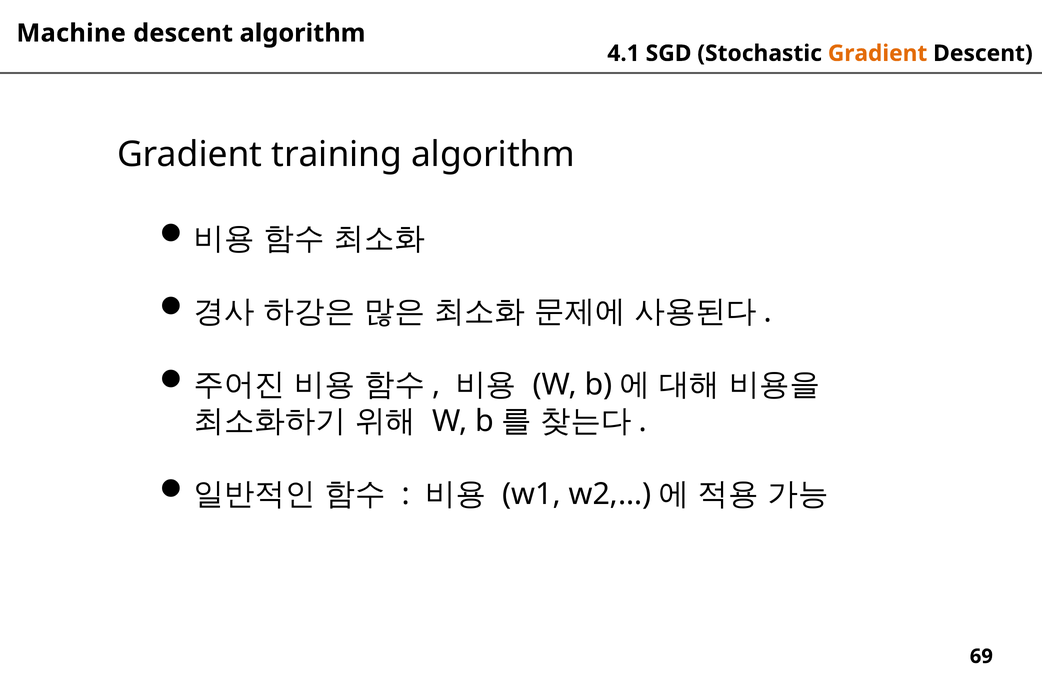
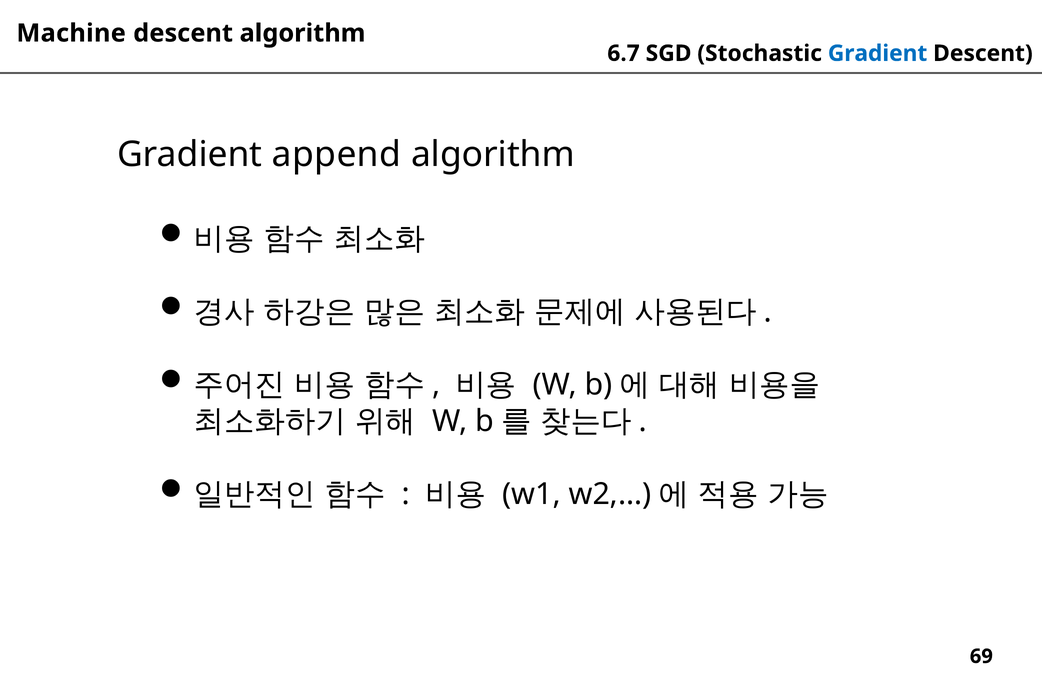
4.1: 4.1 -> 6.7
Gradient at (878, 53) colour: orange -> blue
training: training -> append
